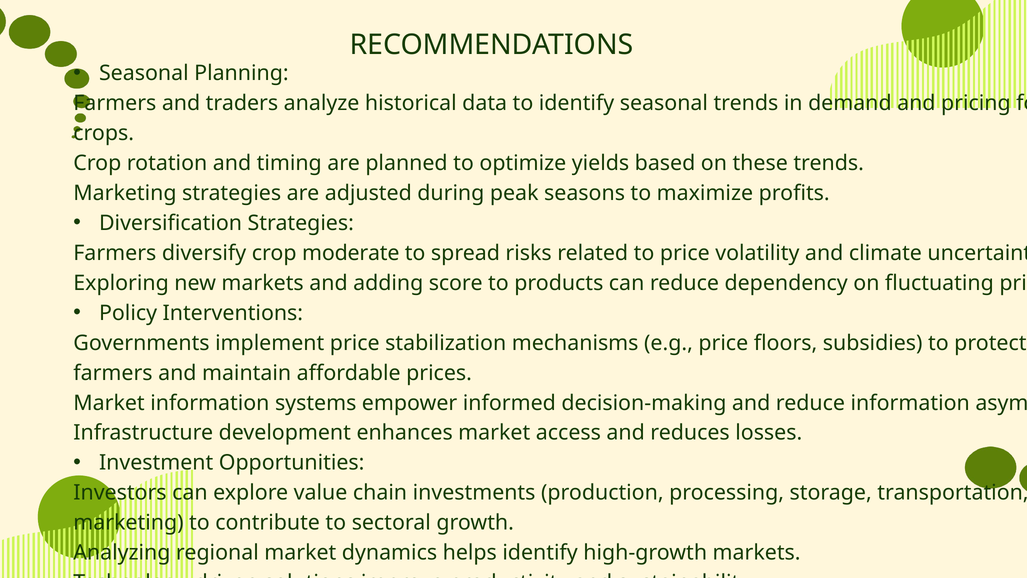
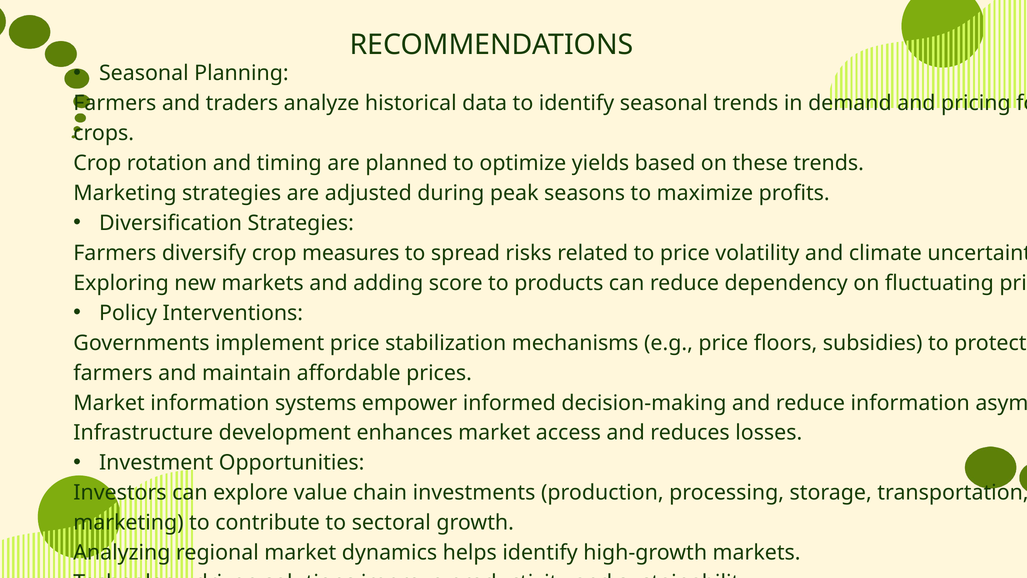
moderate: moderate -> measures
